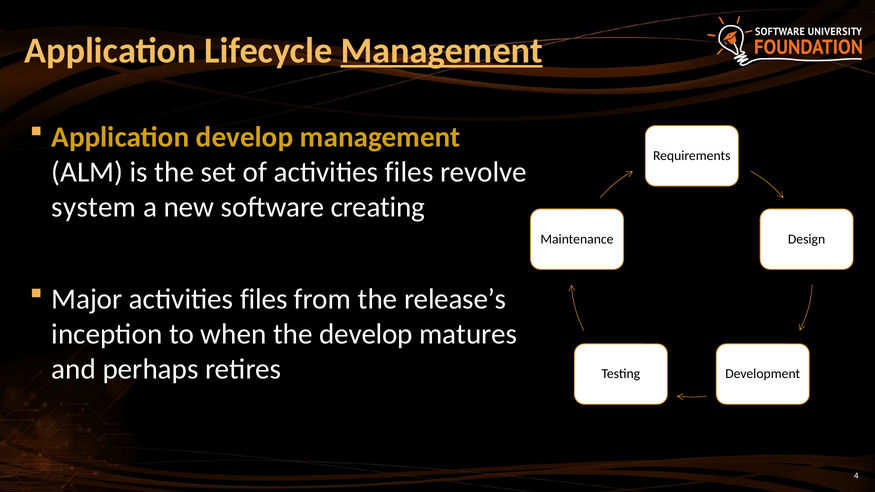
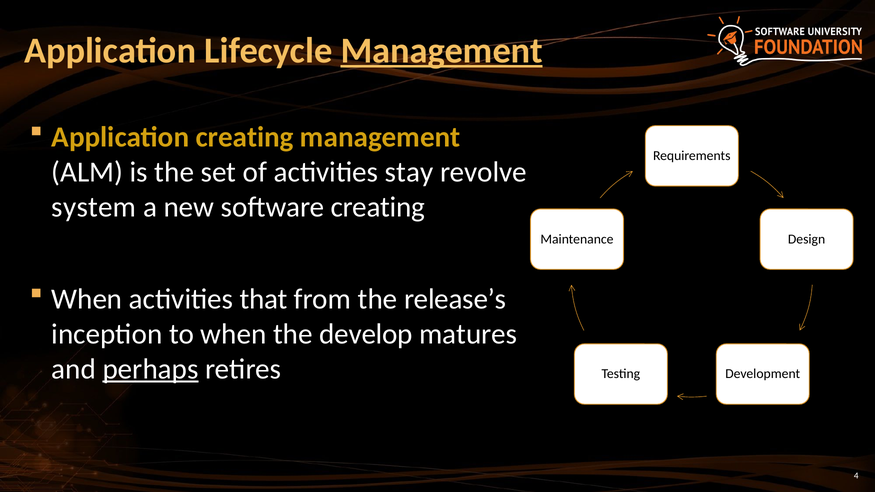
Application develop: develop -> creating
of activities files: files -> stay
Major at (87, 299): Major -> When
files at (264, 299): files -> that
perhaps underline: none -> present
